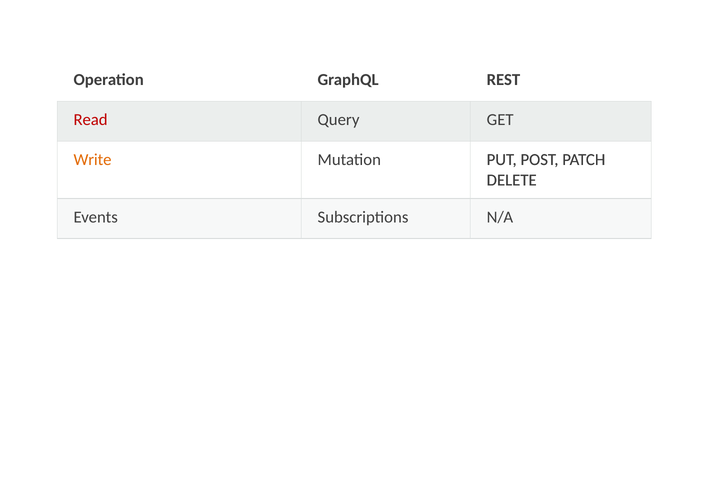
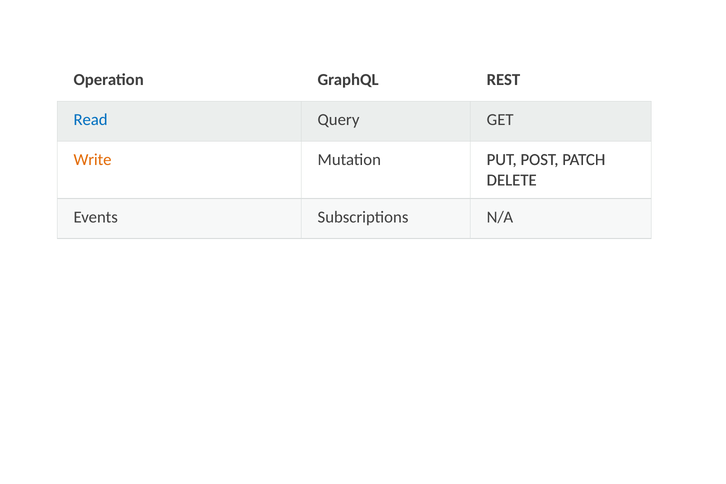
Read colour: red -> blue
